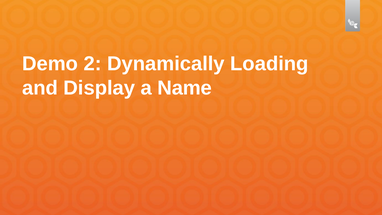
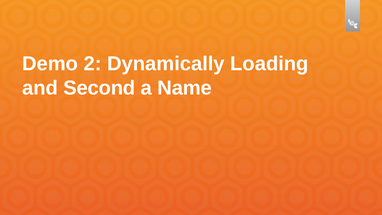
Display: Display -> Second
